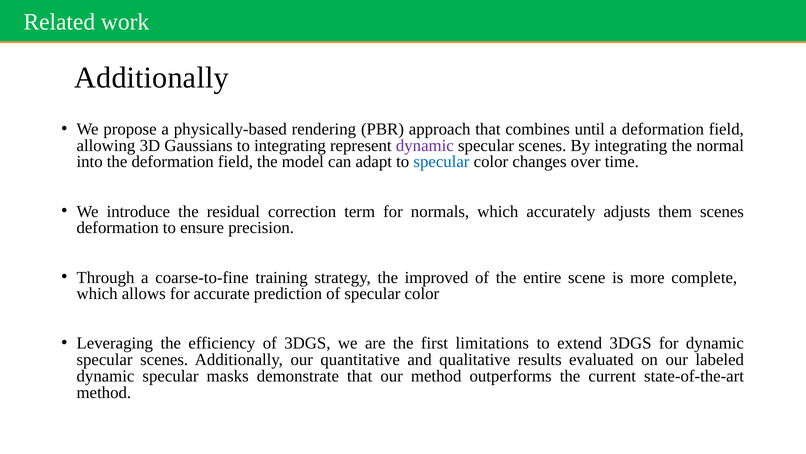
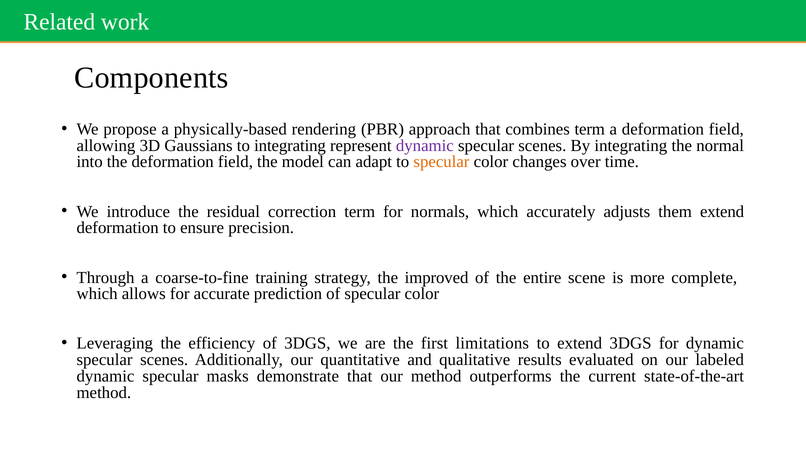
Additionally at (152, 78): Additionally -> Components
combines until: until -> term
specular at (441, 162) colour: blue -> orange
them scenes: scenes -> extend
